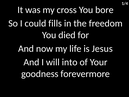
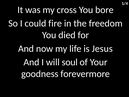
fills: fills -> fire
into: into -> soul
